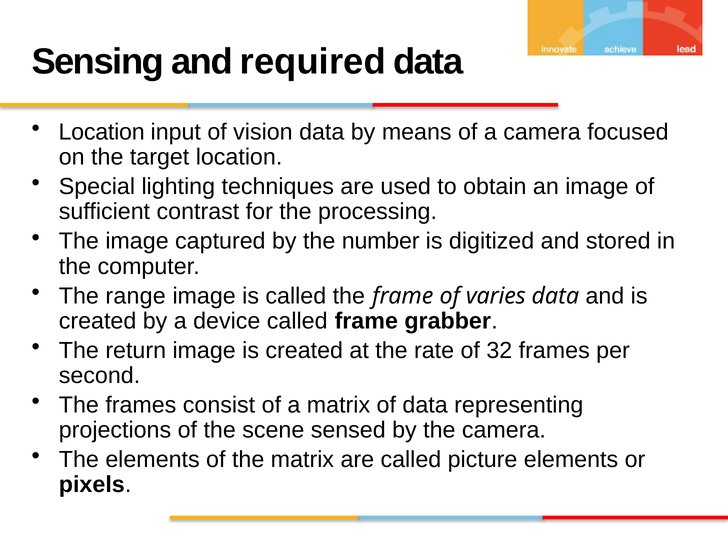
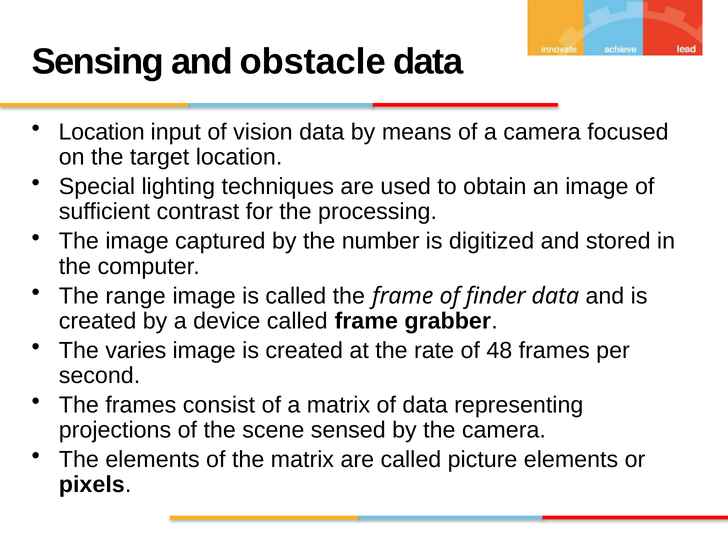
required: required -> obstacle
varies: varies -> finder
return: return -> varies
32: 32 -> 48
